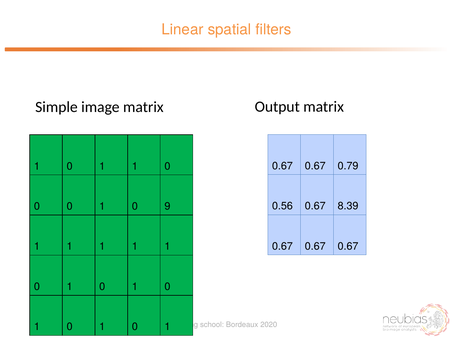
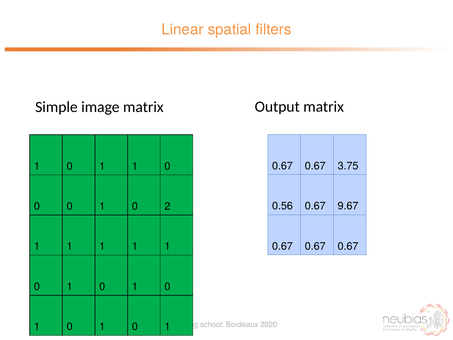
0.79: 0.79 -> 3.75
8.39: 8.39 -> 9.67
9: 9 -> 2
